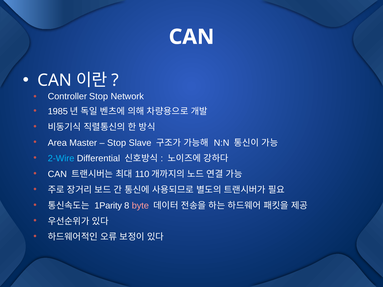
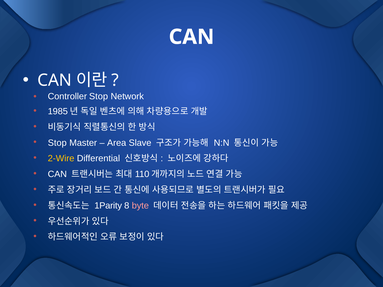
Area at (57, 143): Area -> Stop
Stop at (117, 143): Stop -> Area
2-Wire colour: light blue -> yellow
